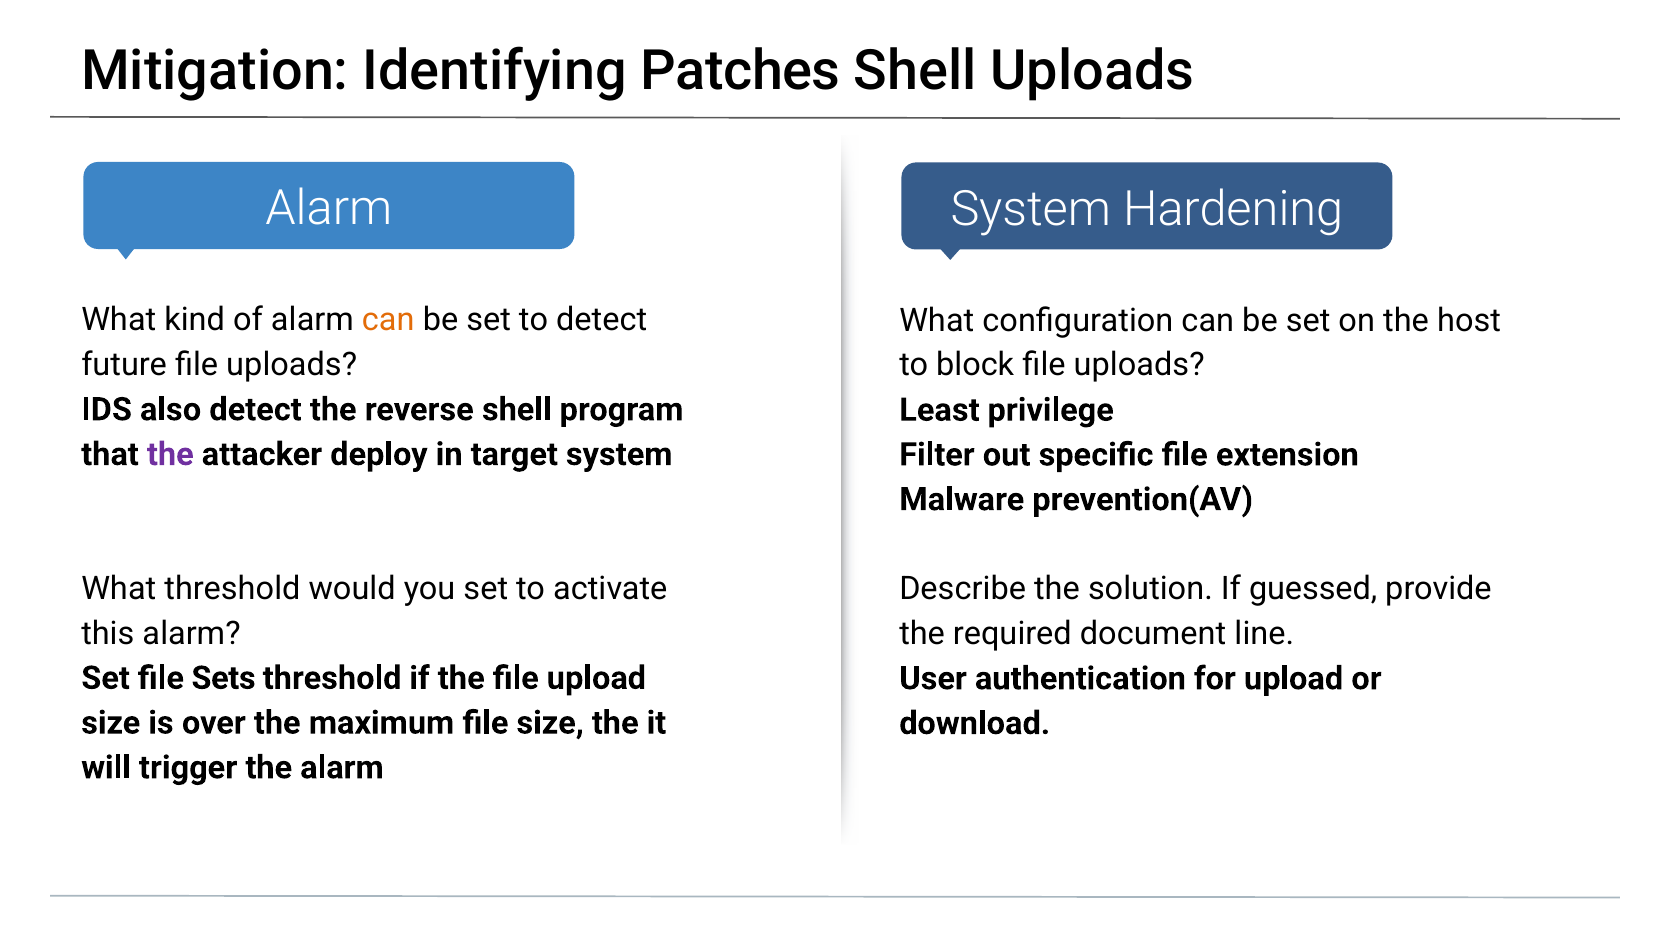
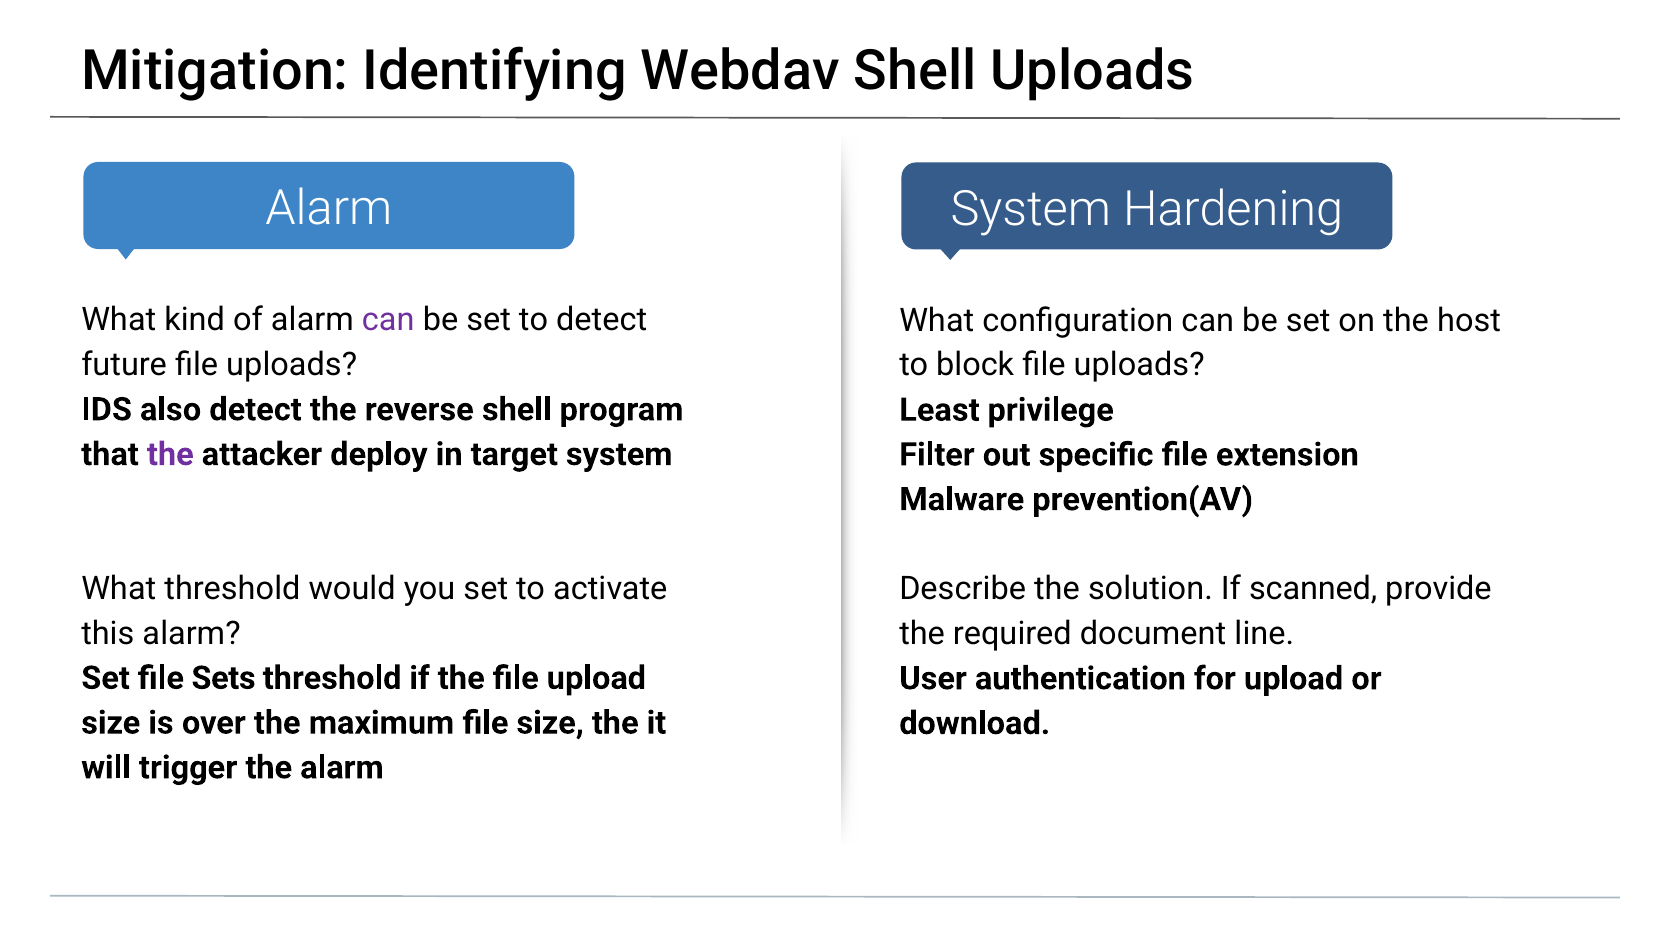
Patches: Patches -> Webdav
can at (388, 320) colour: orange -> purple
guessed: guessed -> scanned
